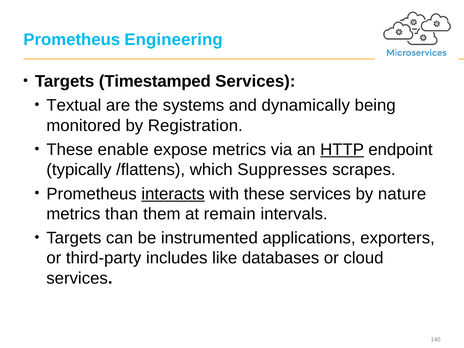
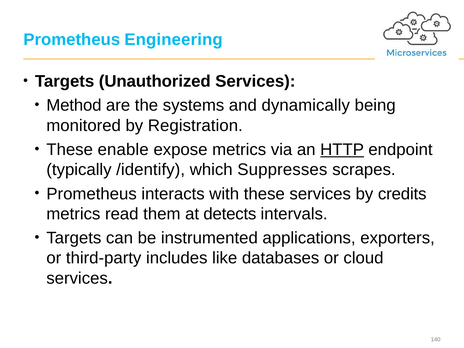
Timestamped: Timestamped -> Unauthorized
Textual: Textual -> Method
/flattens: /flattens -> /identify
interacts underline: present -> none
nature: nature -> credits
than: than -> read
remain: remain -> detects
